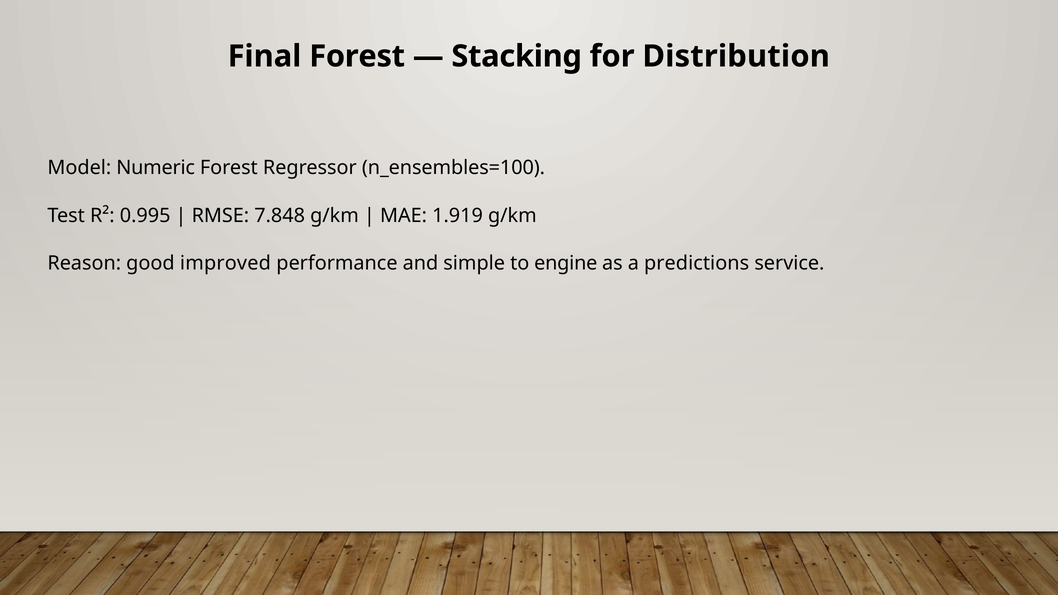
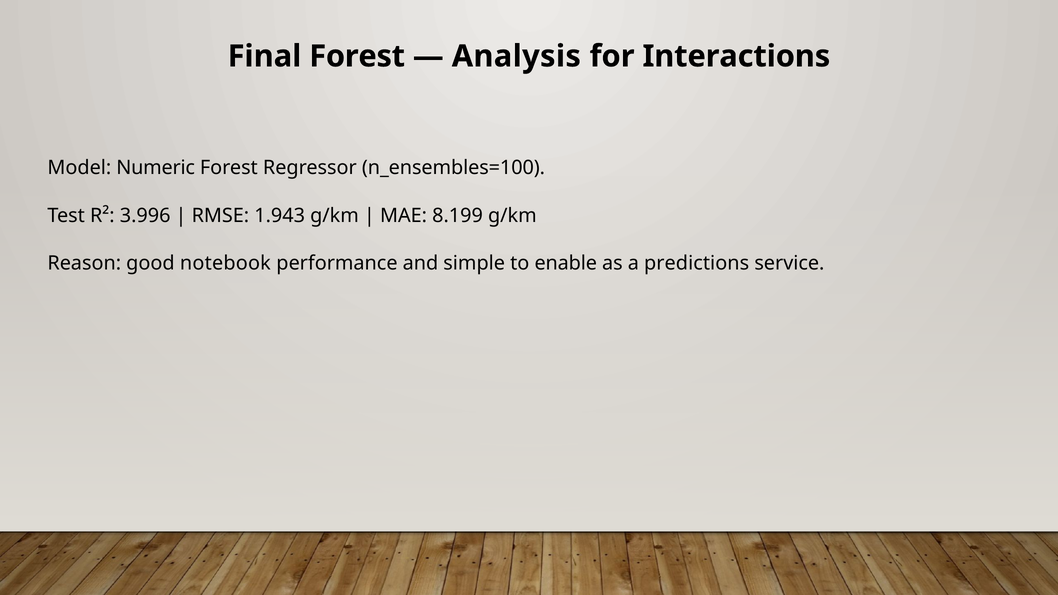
Stacking: Stacking -> Analysis
Distribution: Distribution -> Interactions
0.995: 0.995 -> 3.996
7.848: 7.848 -> 1.943
1.919: 1.919 -> 8.199
improved: improved -> notebook
engine: engine -> enable
